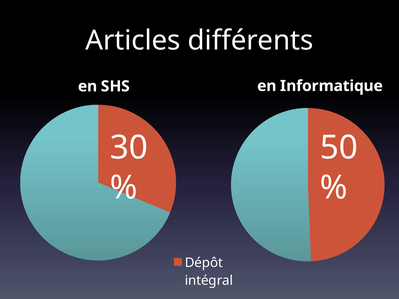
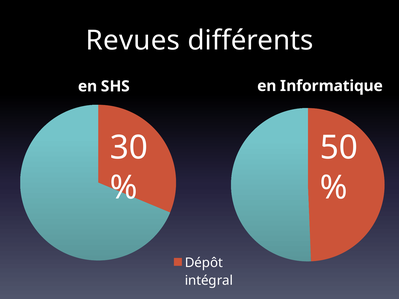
Articles: Articles -> Revues
